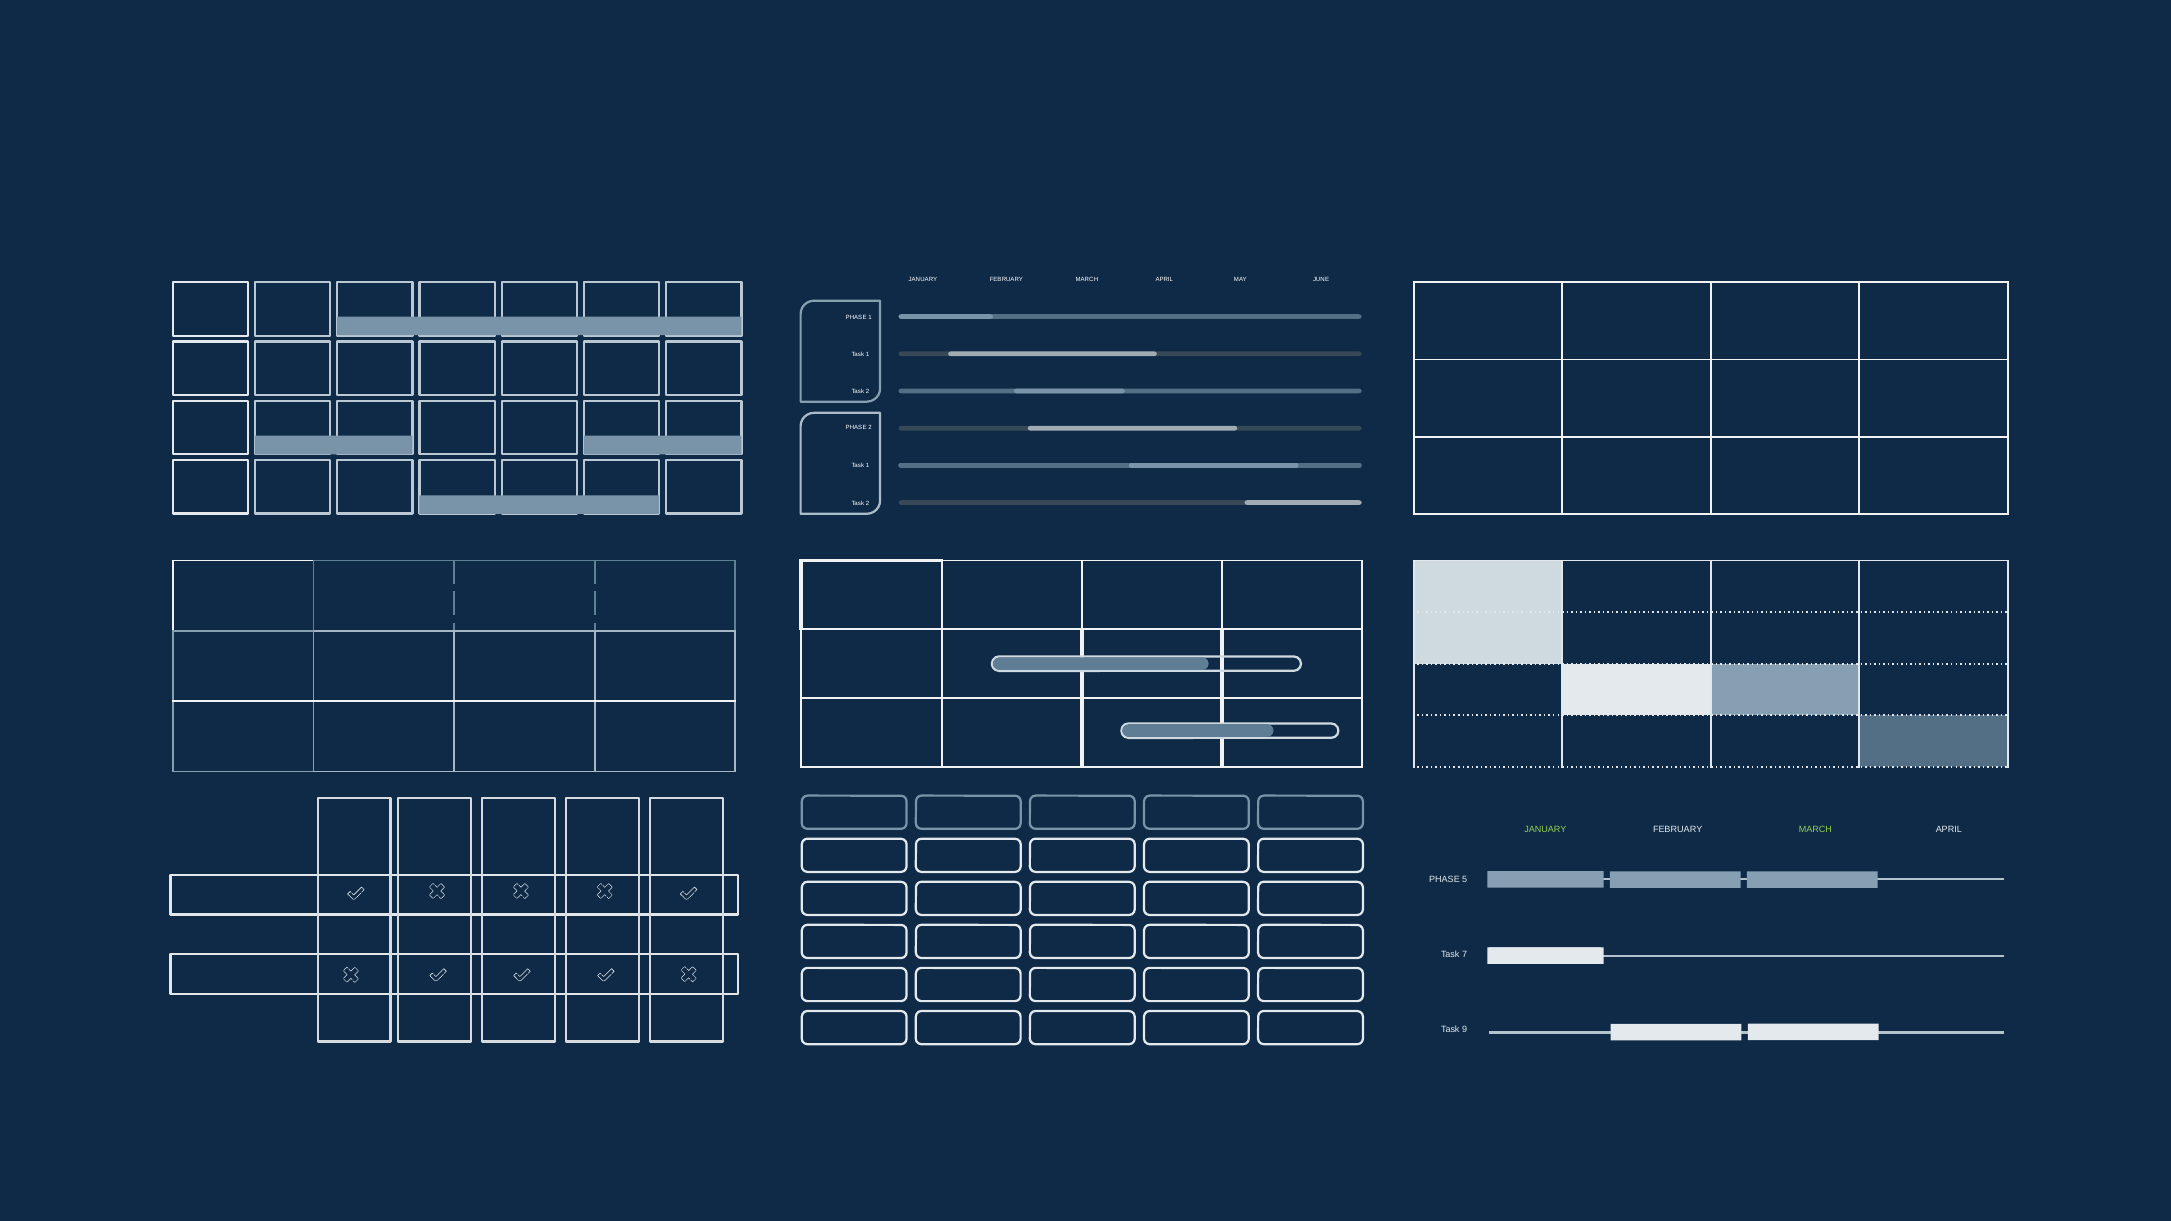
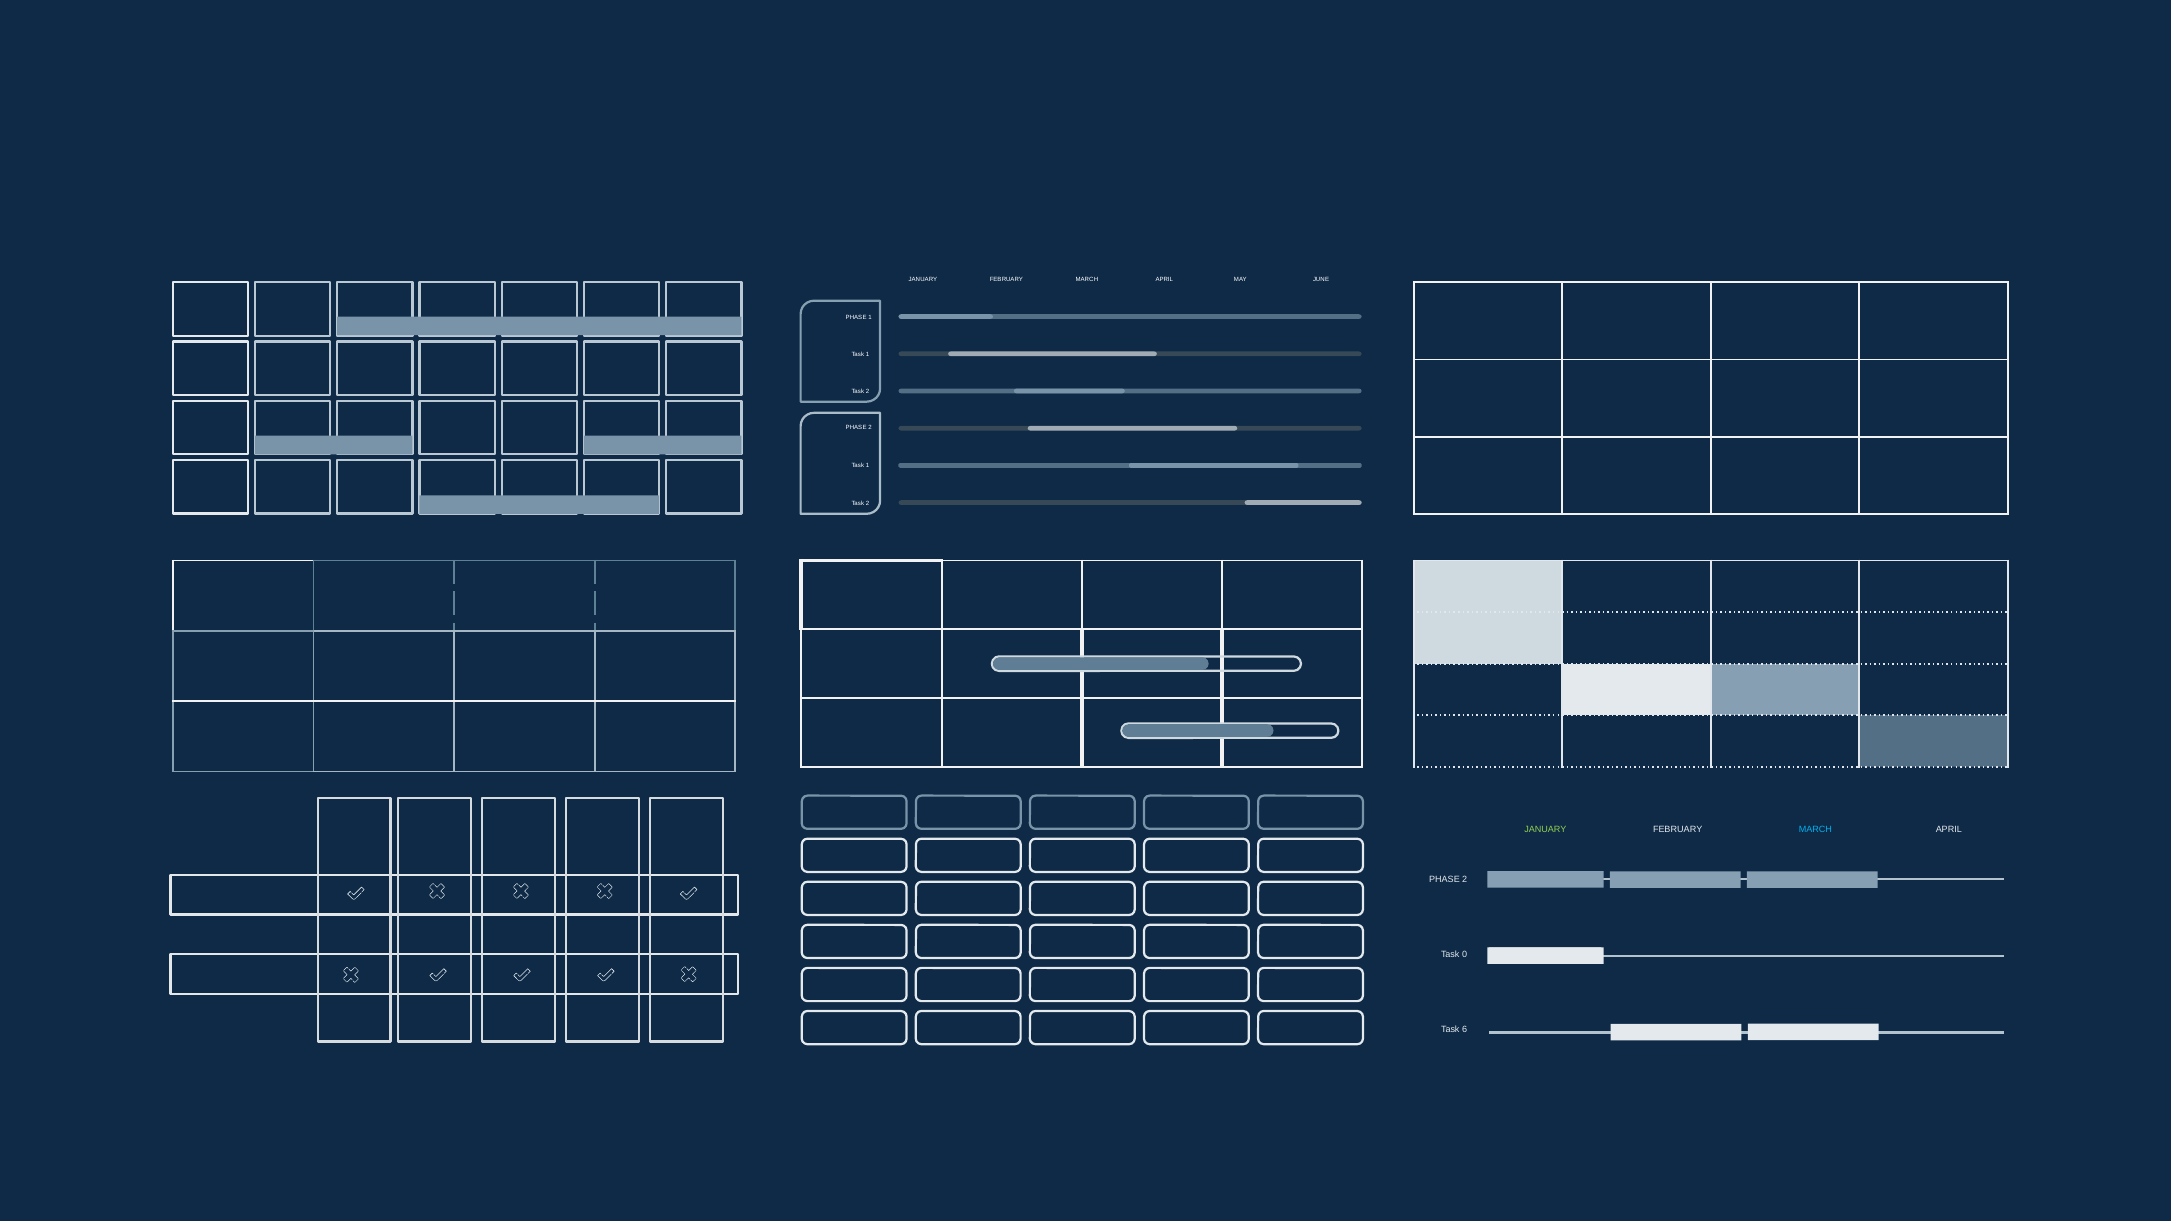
MARCH at (1815, 830) colour: light green -> light blue
5 at (1465, 880): 5 -> 2
7: 7 -> 0
9: 9 -> 6
